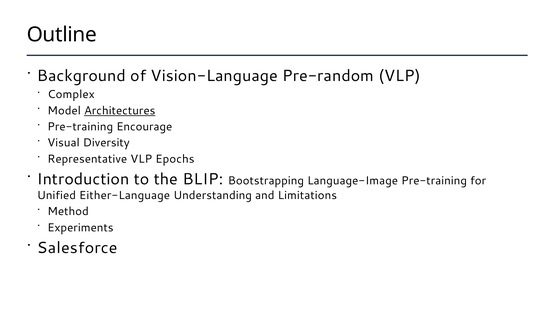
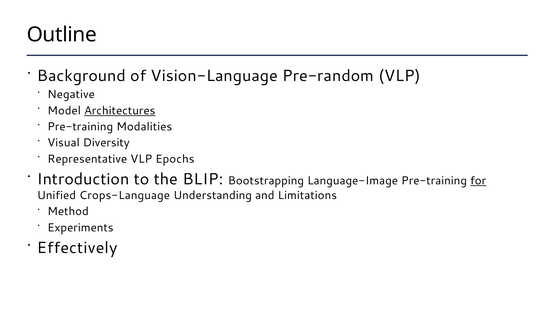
Complex: Complex -> Negative
Encourage: Encourage -> Modalities
for underline: none -> present
Either-Language: Either-Language -> Crops-Language
Salesforce: Salesforce -> Effectively
